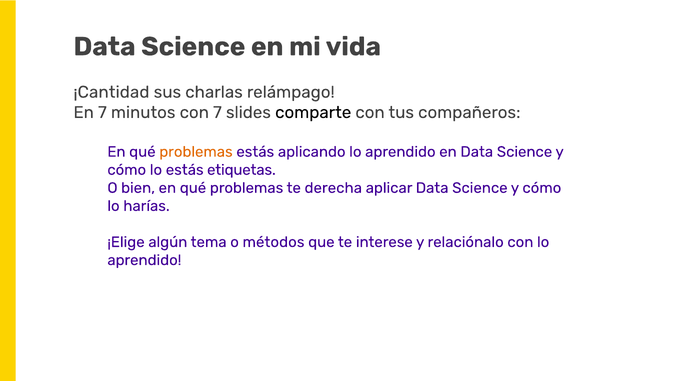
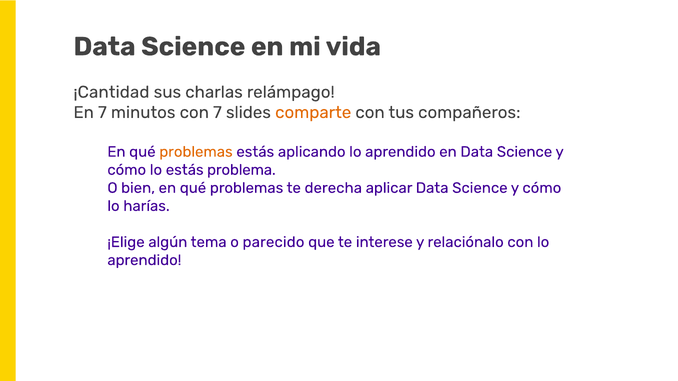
comparte colour: black -> orange
etiquetas: etiquetas -> problema
métodos: métodos -> parecido
